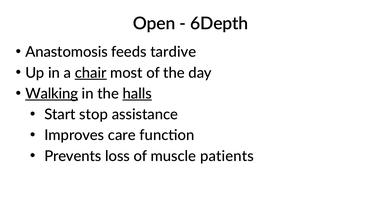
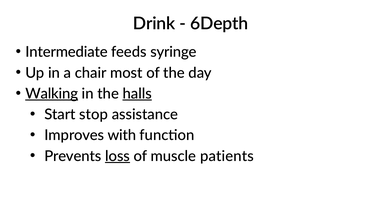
Open: Open -> Drink
Anastomosis: Anastomosis -> Intermediate
tardive: tardive -> syringe
chair underline: present -> none
care: care -> with
loss underline: none -> present
